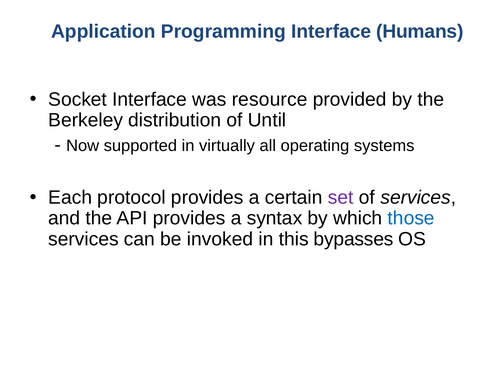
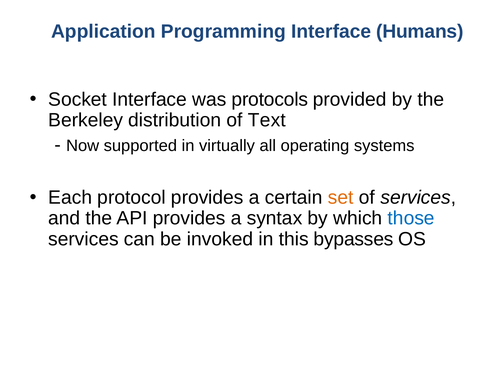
resource: resource -> protocols
Until: Until -> Text
set colour: purple -> orange
